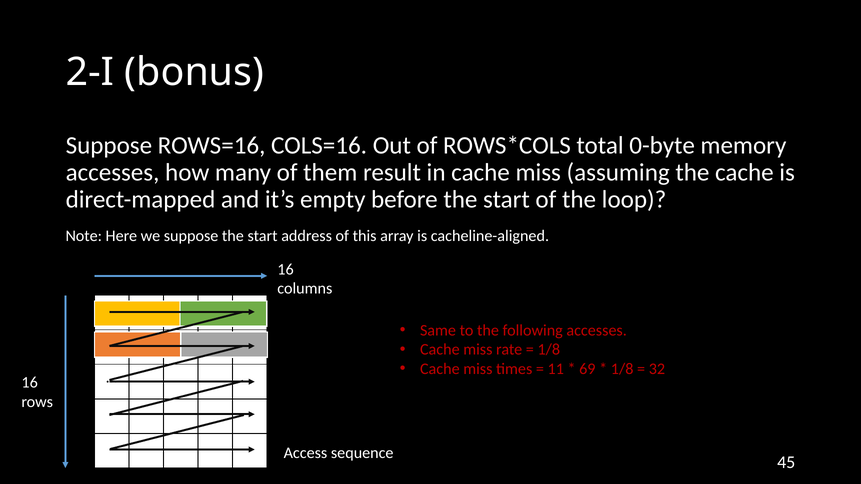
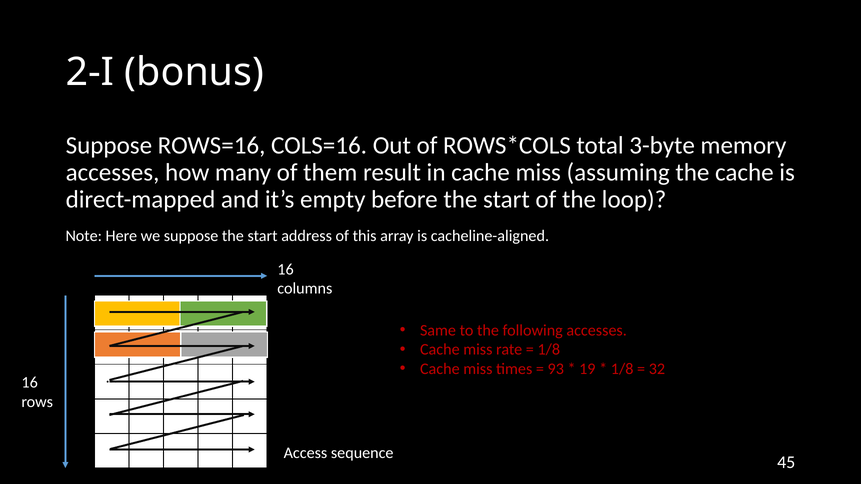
0-byte: 0-byte -> 3-byte
11: 11 -> 93
69: 69 -> 19
